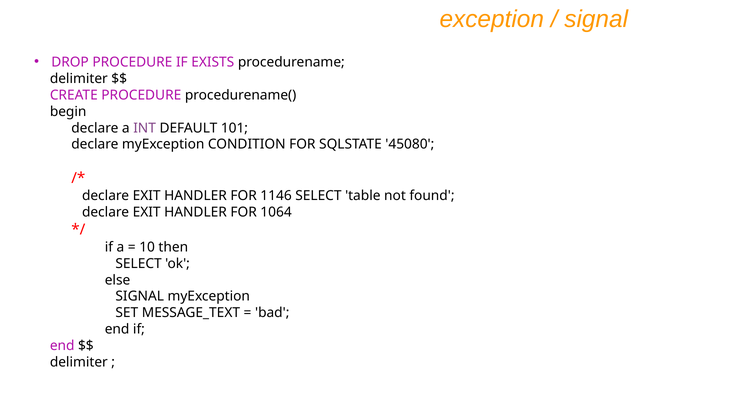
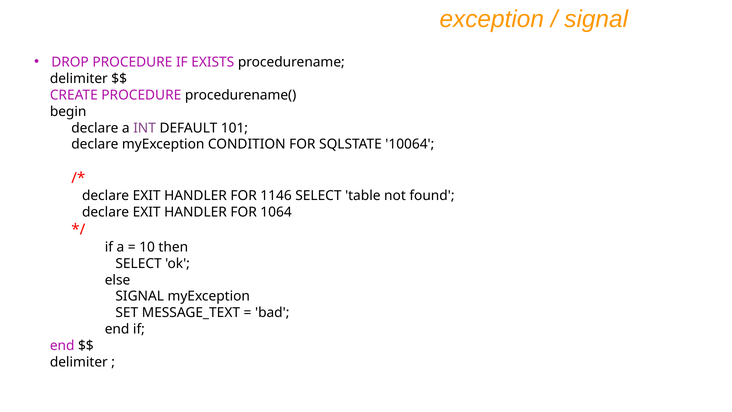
45080: 45080 -> 10064
